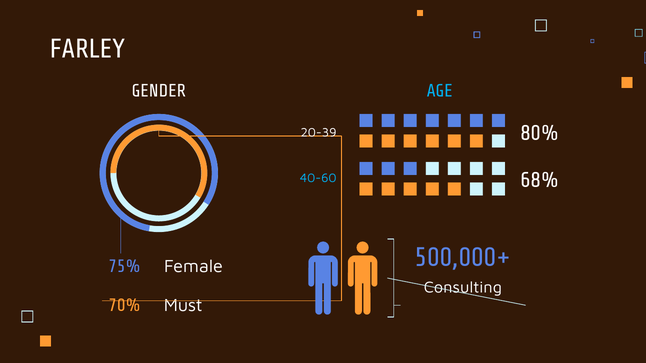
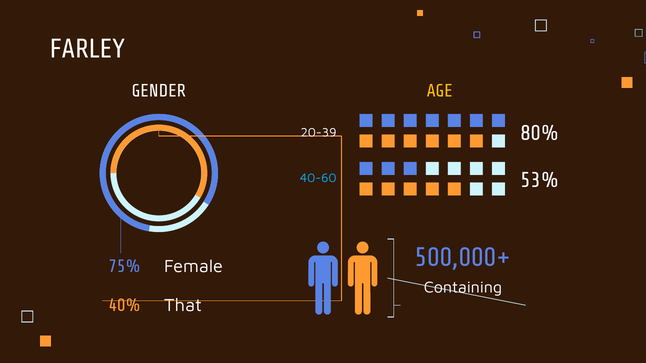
AGE colour: light blue -> yellow
68%: 68% -> 53%
Consulting: Consulting -> Containing
Must: Must -> That
70%: 70% -> 40%
